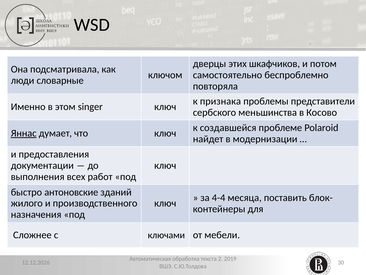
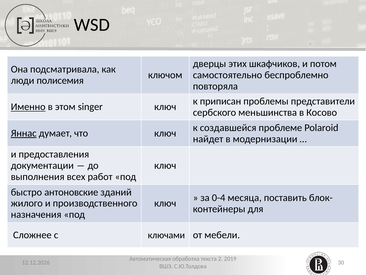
словарные: словарные -> полисемия
признака: признака -> приписан
Именно underline: none -> present
4-4: 4-4 -> 0-4
